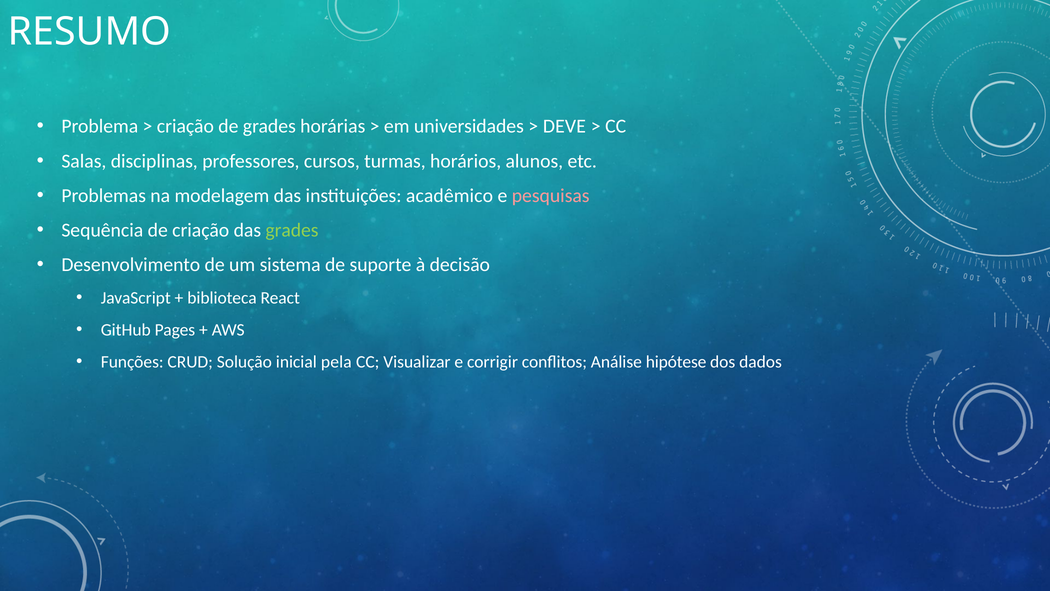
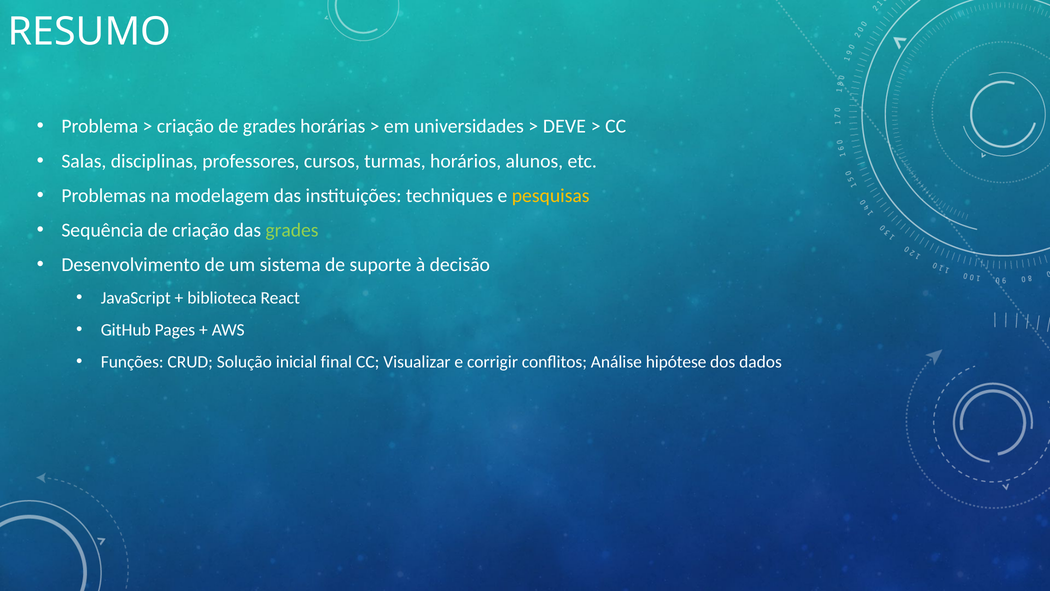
acadêmico: acadêmico -> techniques
pesquisas colour: pink -> yellow
pela: pela -> final
